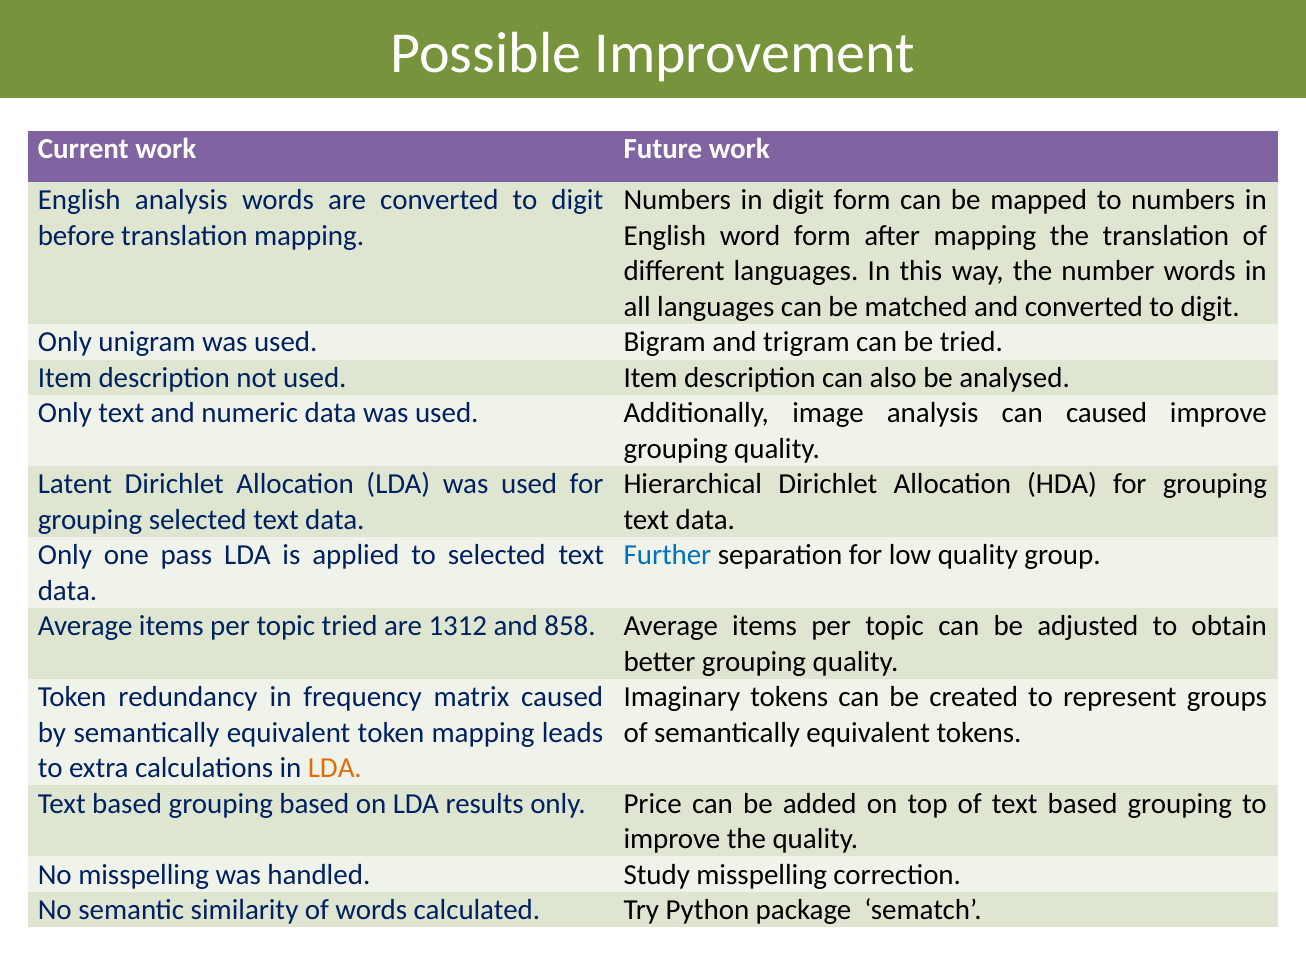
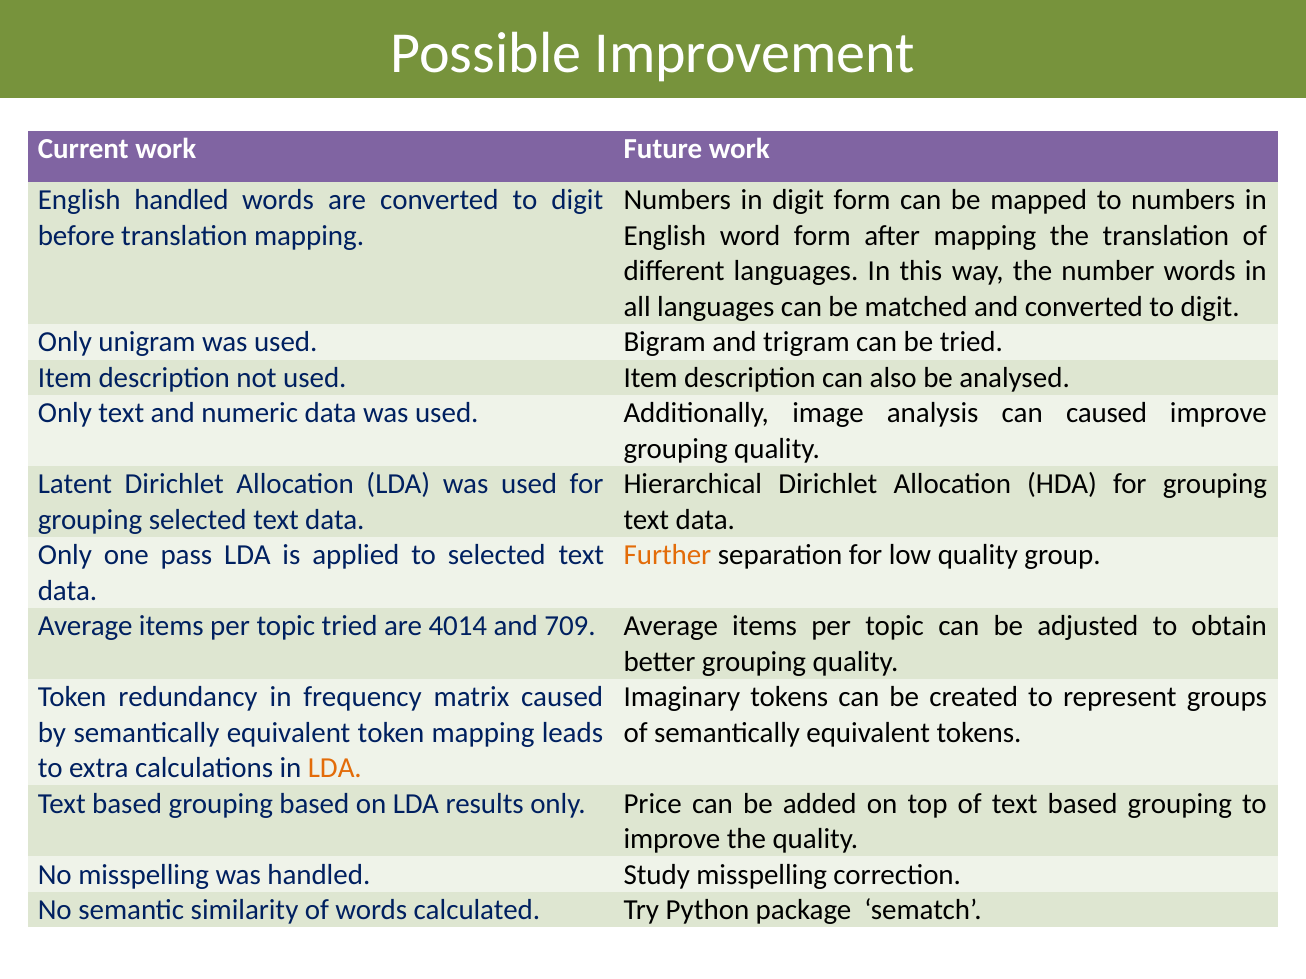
English analysis: analysis -> handled
Further colour: blue -> orange
1312: 1312 -> 4014
858: 858 -> 709
